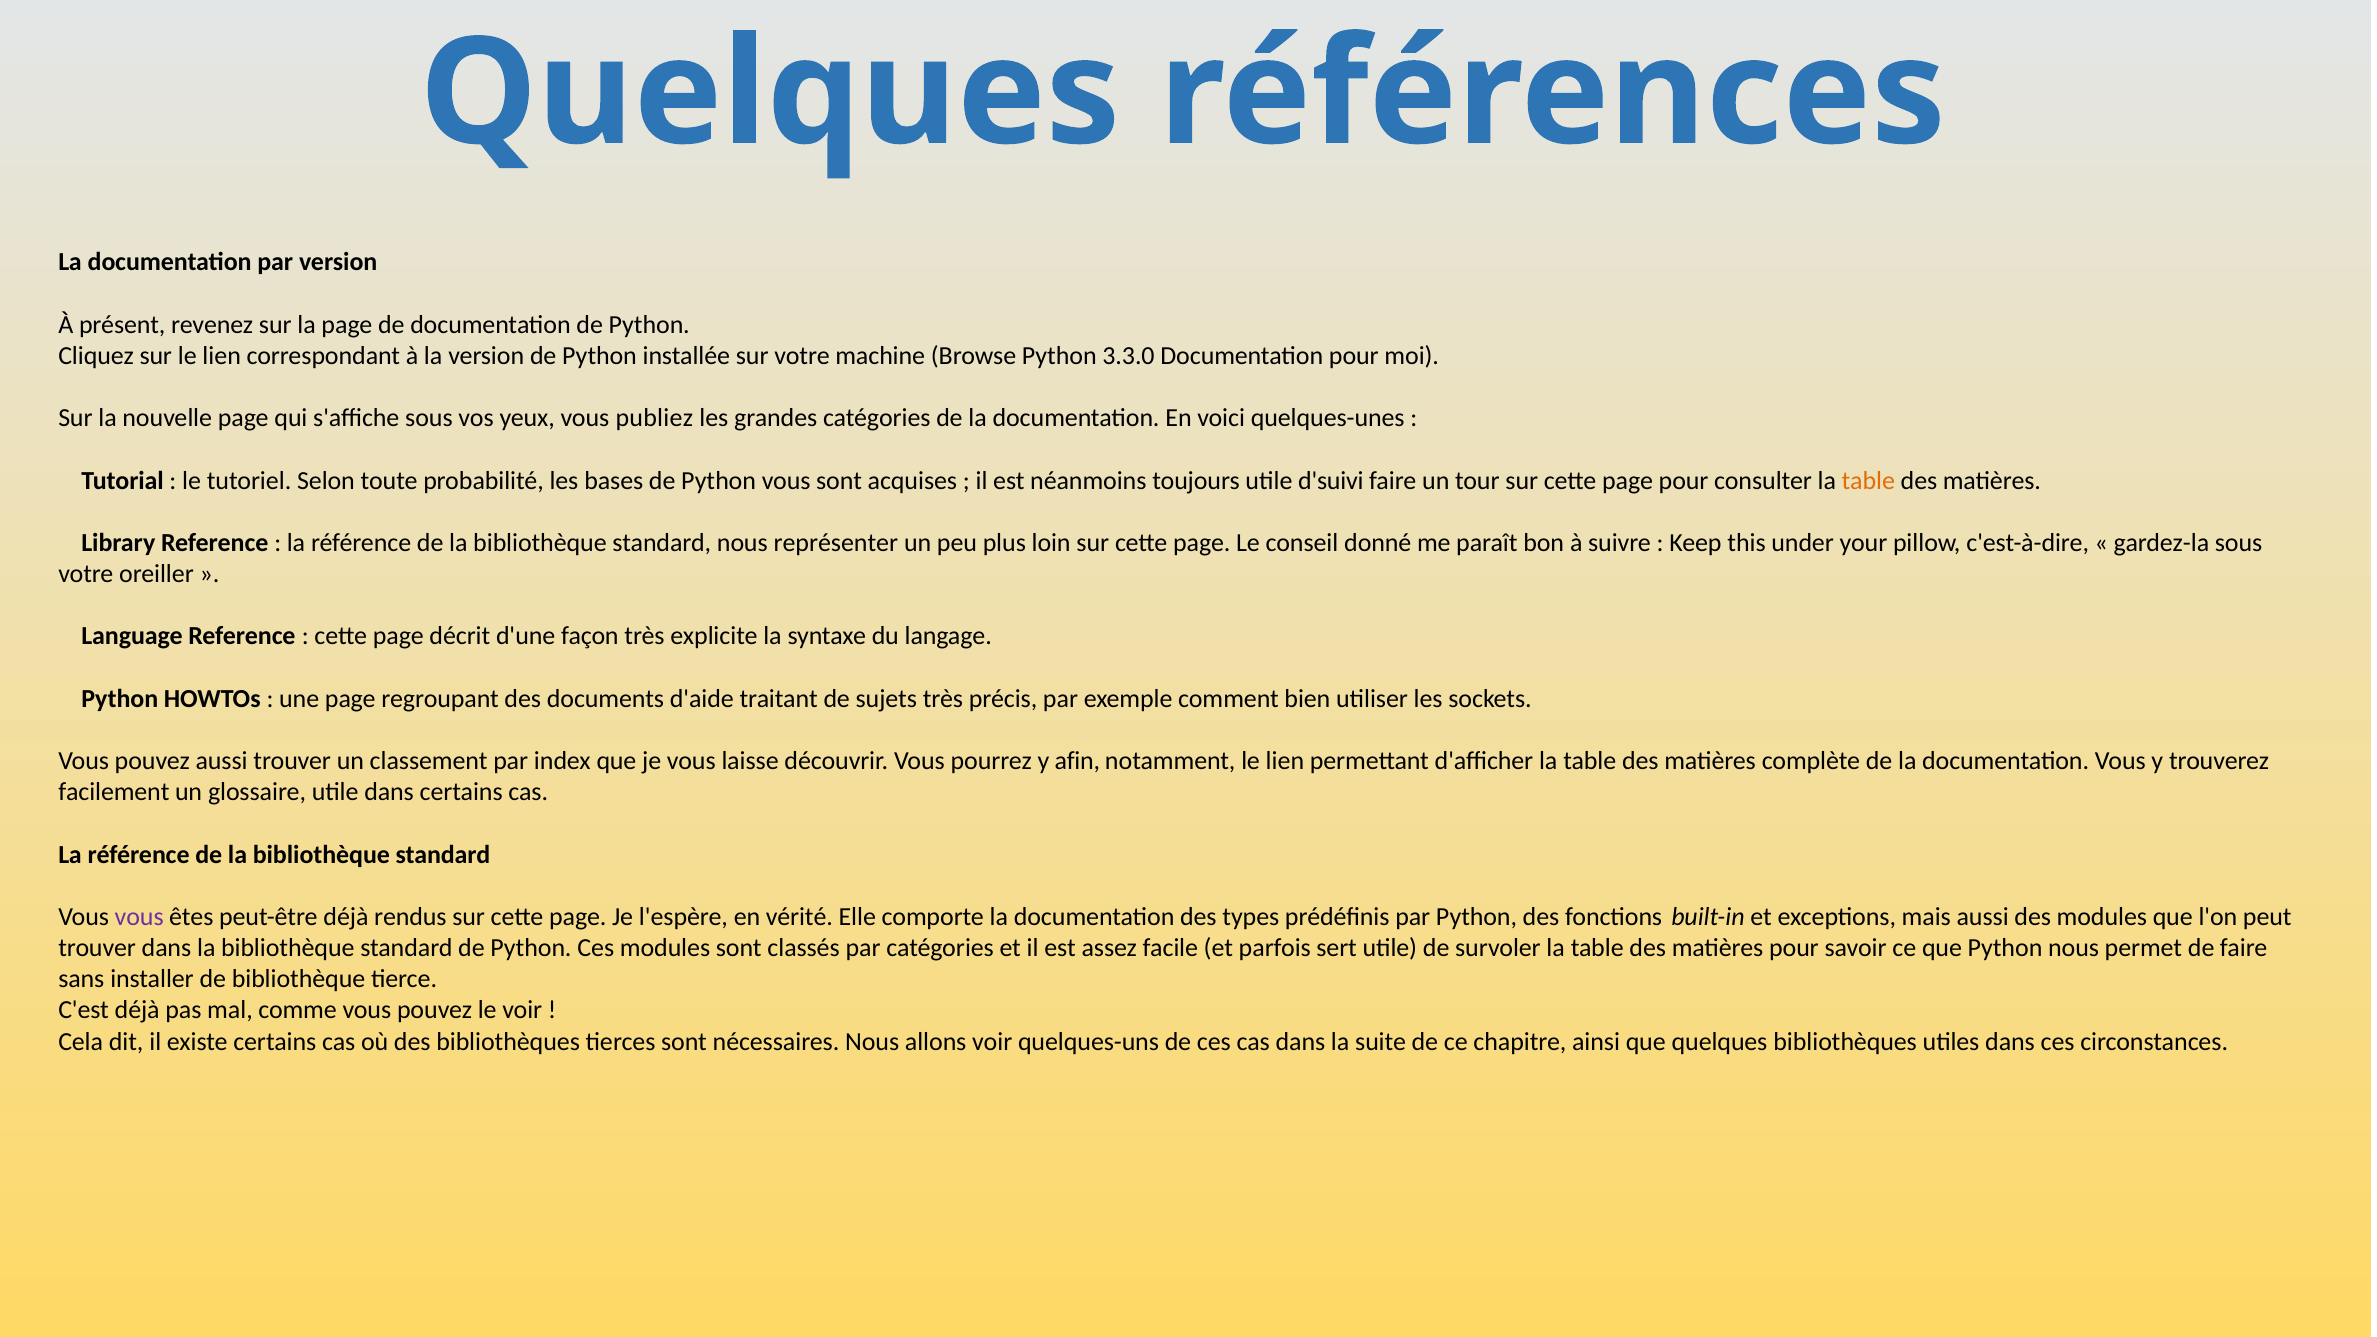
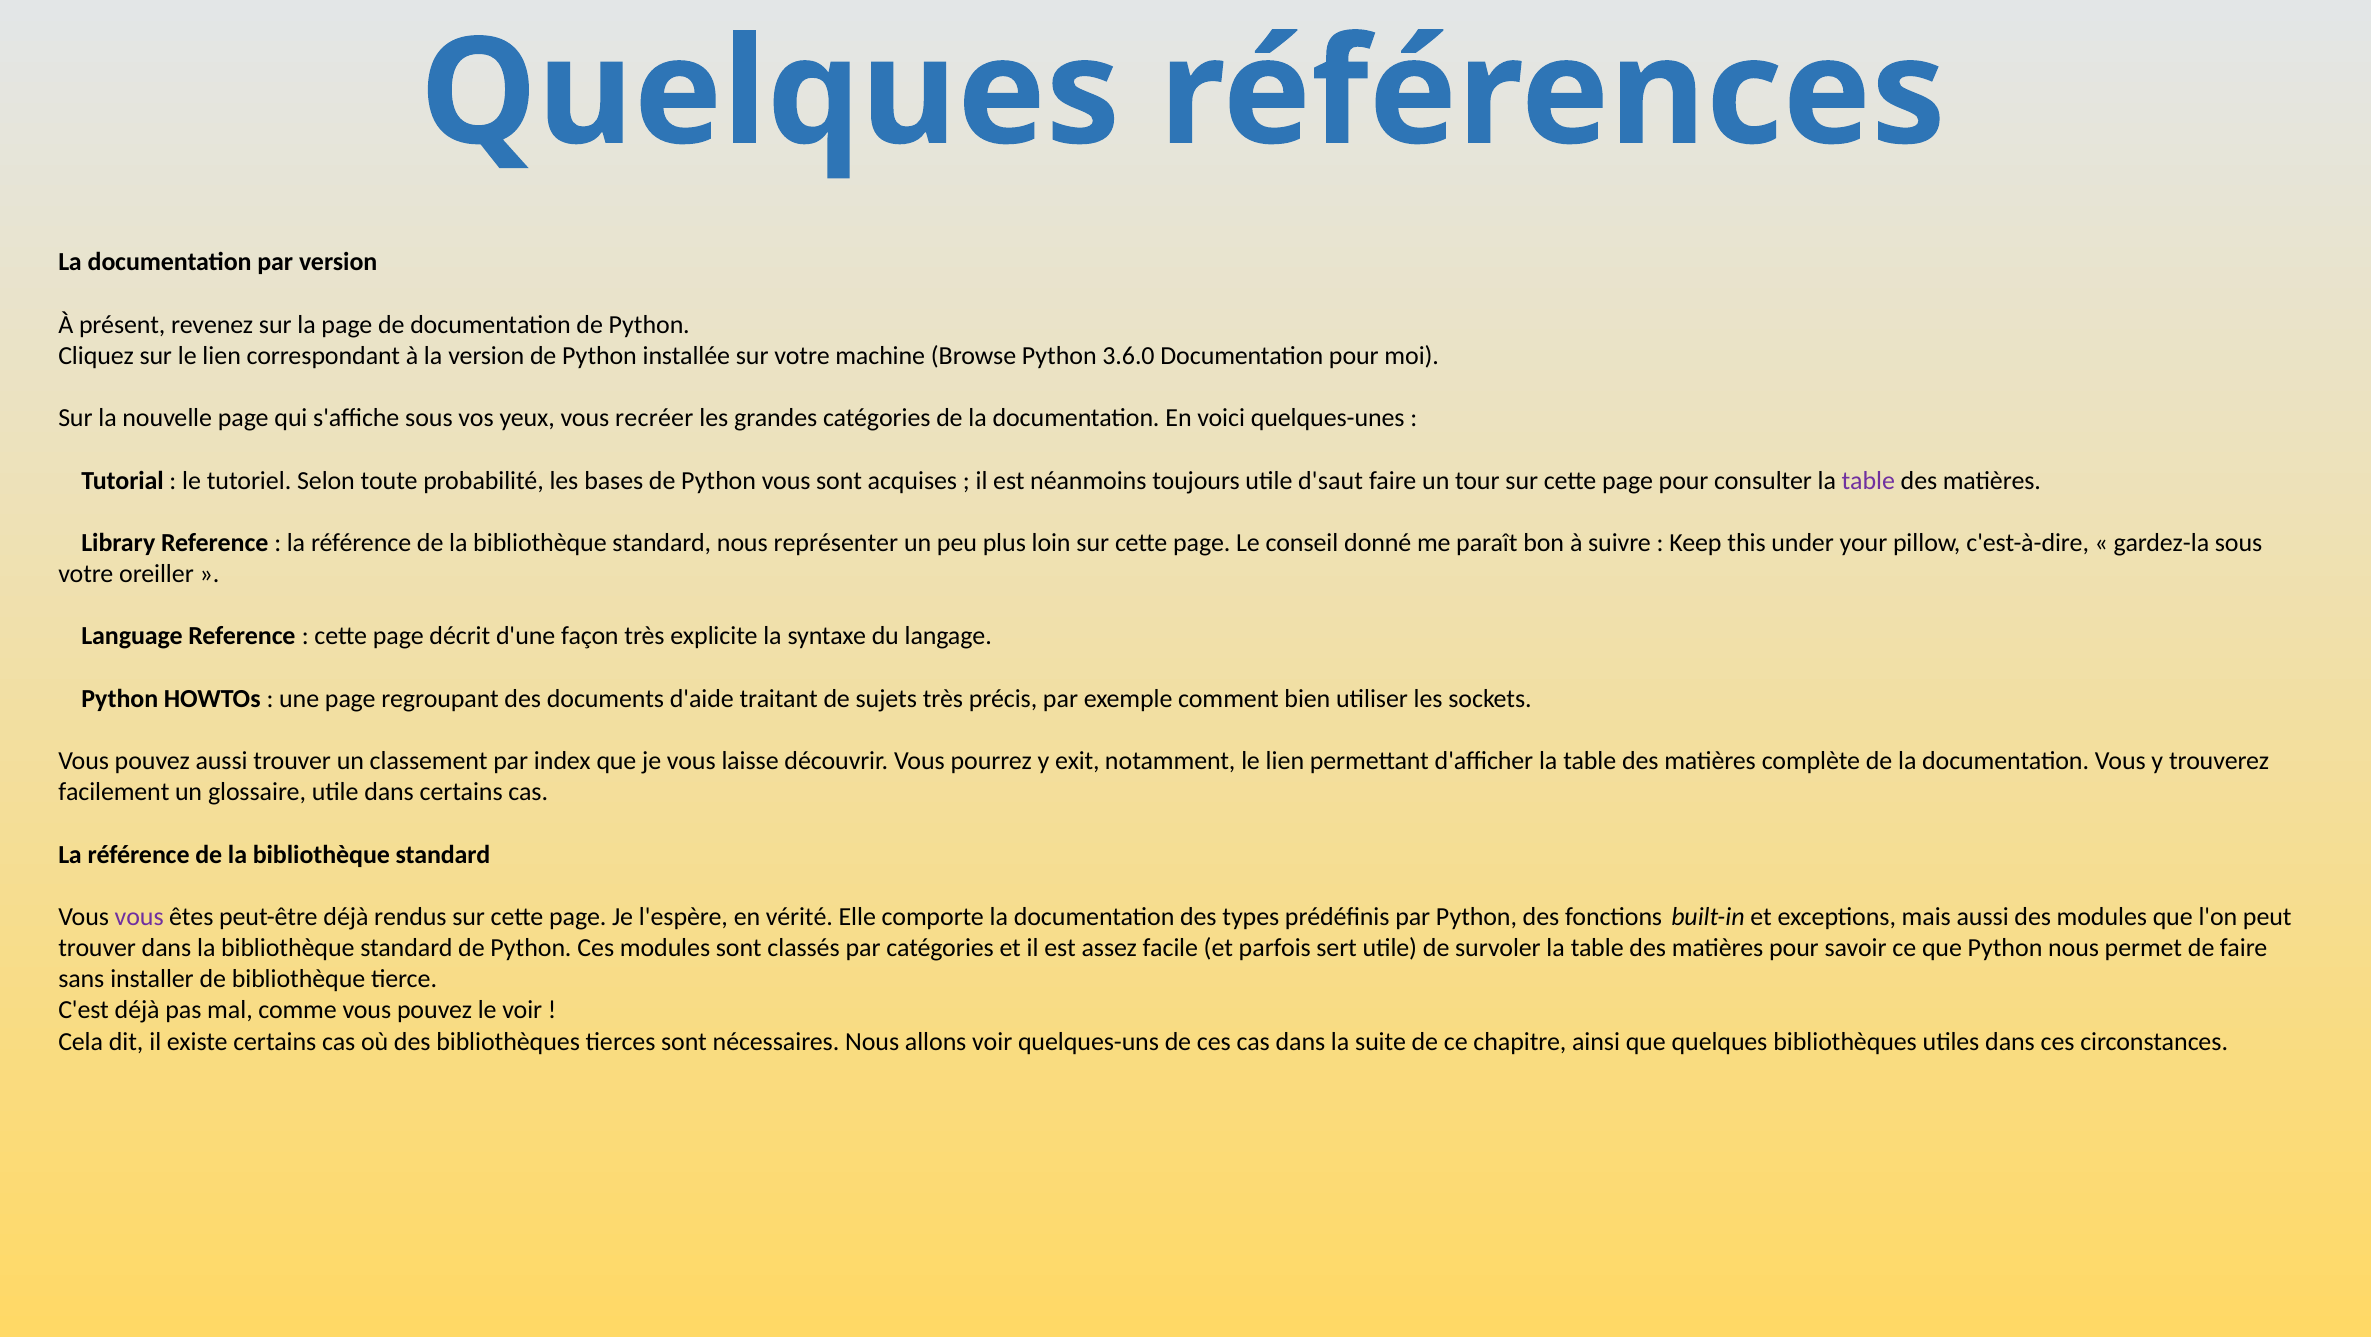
3.3.0: 3.3.0 -> 3.6.0
publiez: publiez -> recréer
d'suivi: d'suivi -> d'saut
table at (1868, 481) colour: orange -> purple
afin: afin -> exit
